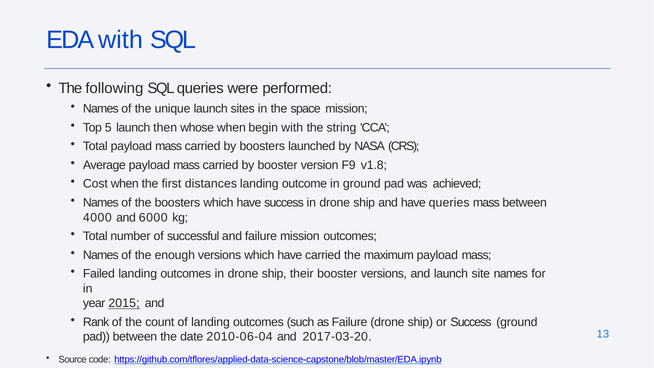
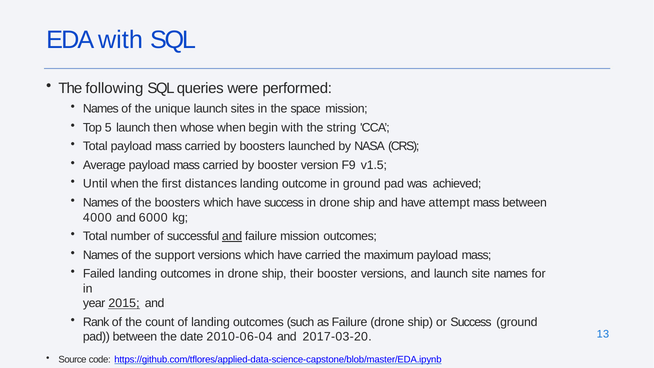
v1.8: v1.8 -> v1.5
Cost: Cost -> Until
have queries: queries -> attempt
and at (232, 236) underline: none -> present
enough: enough -> support
